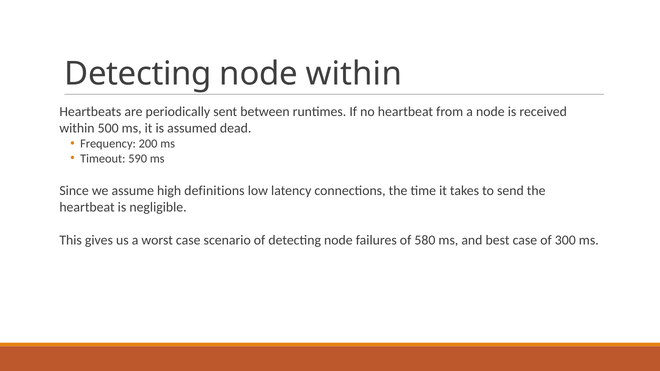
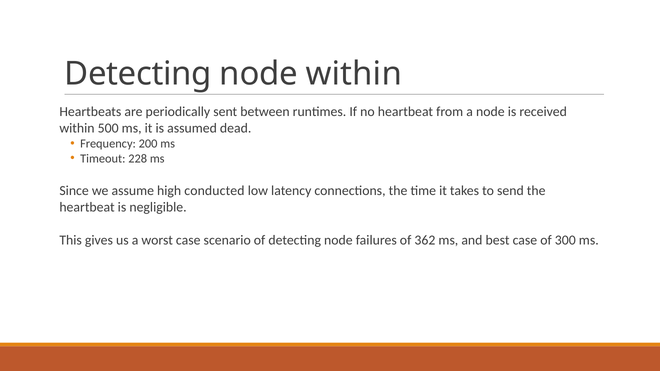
590: 590 -> 228
definitions: definitions -> conducted
580: 580 -> 362
